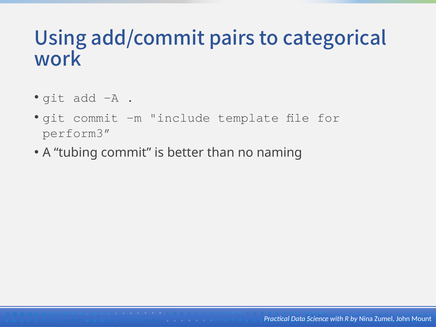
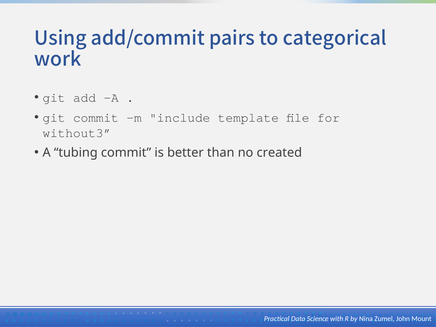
perform3: perform3 -> without3
naming: naming -> created
